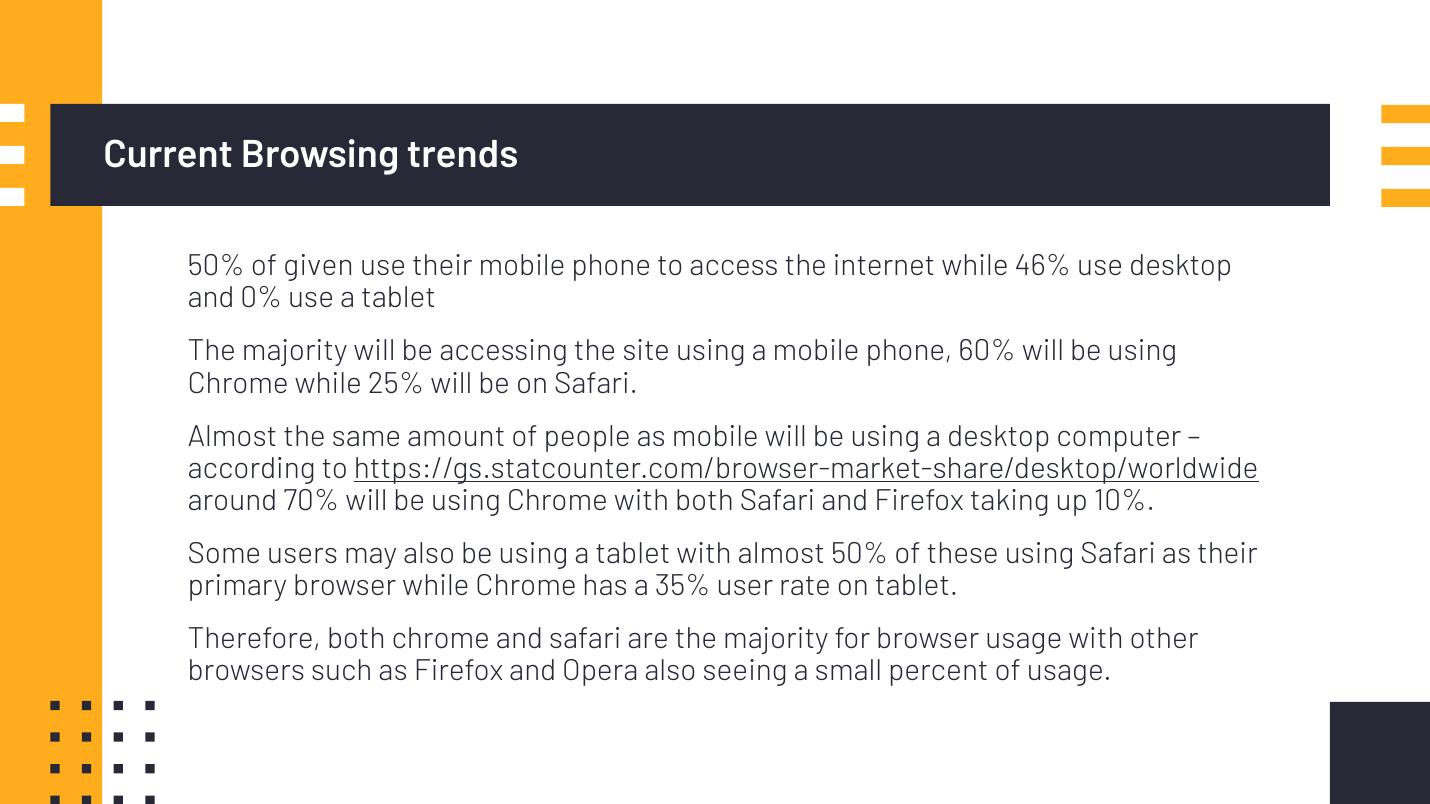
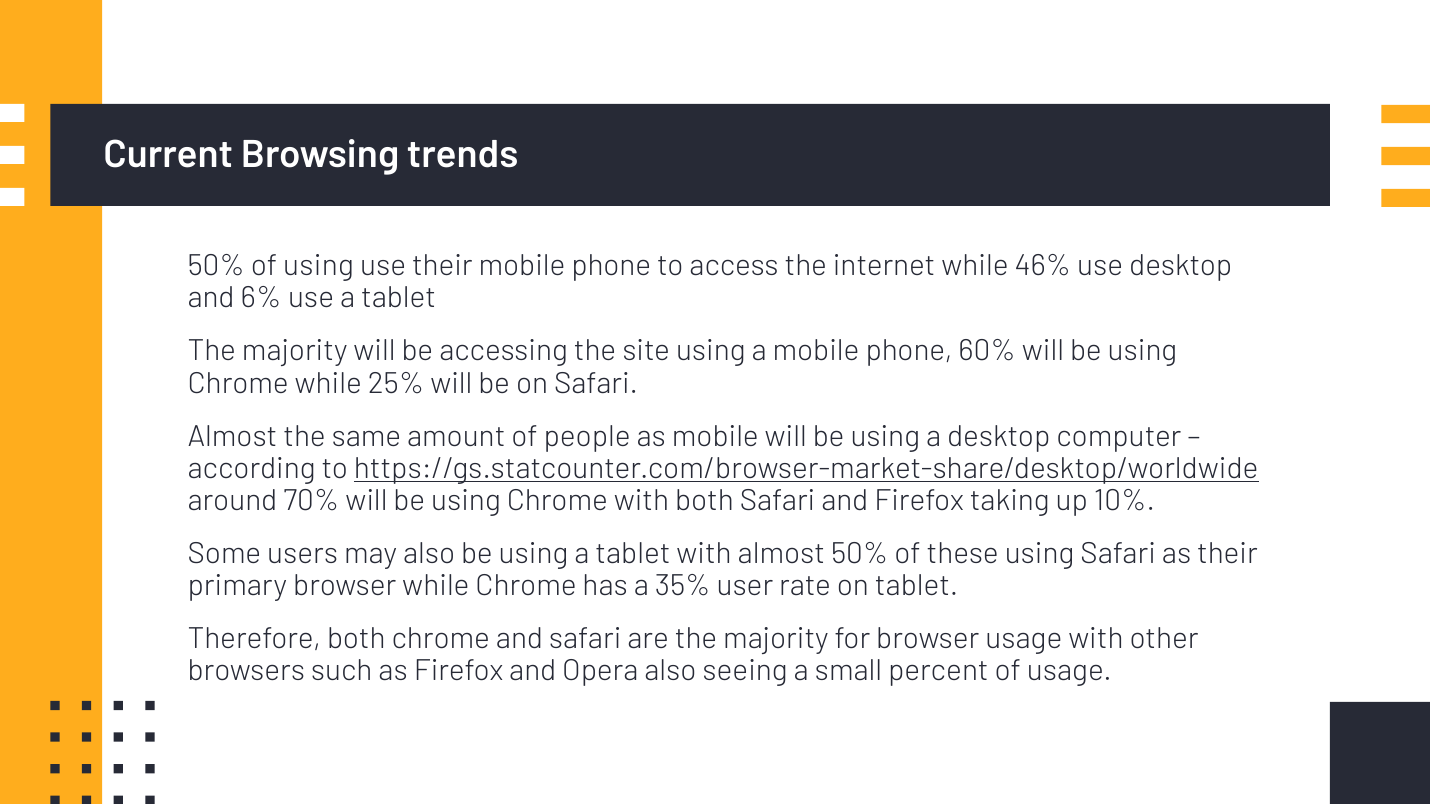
of given: given -> using
0%: 0% -> 6%
